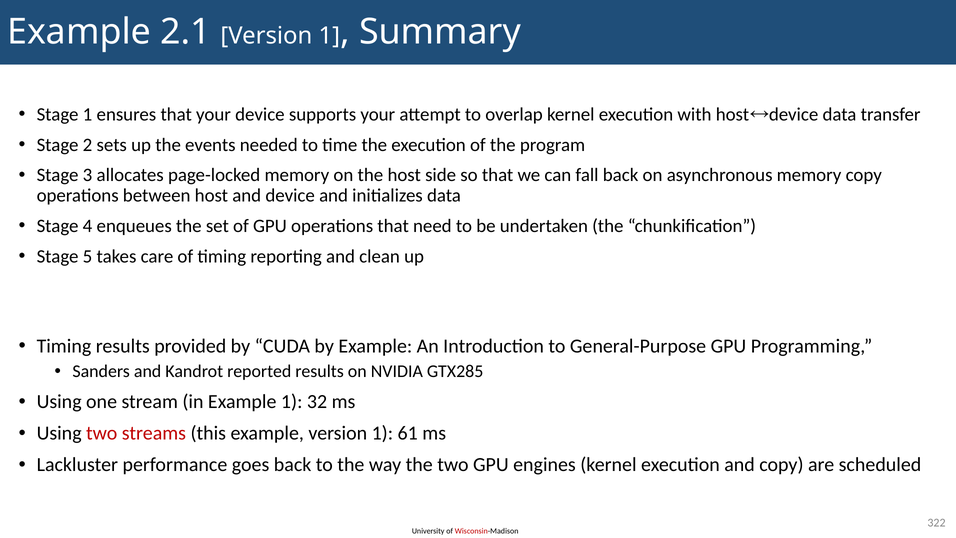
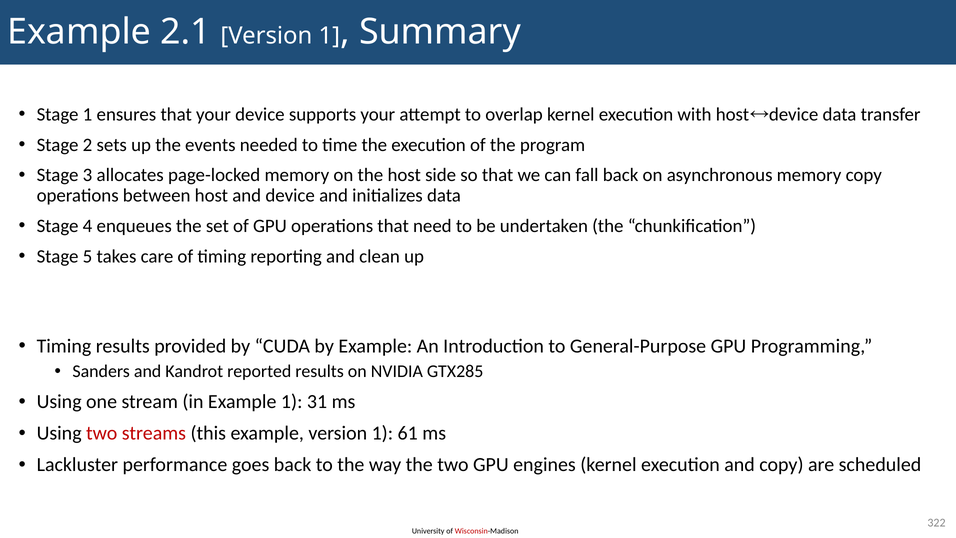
32: 32 -> 31
